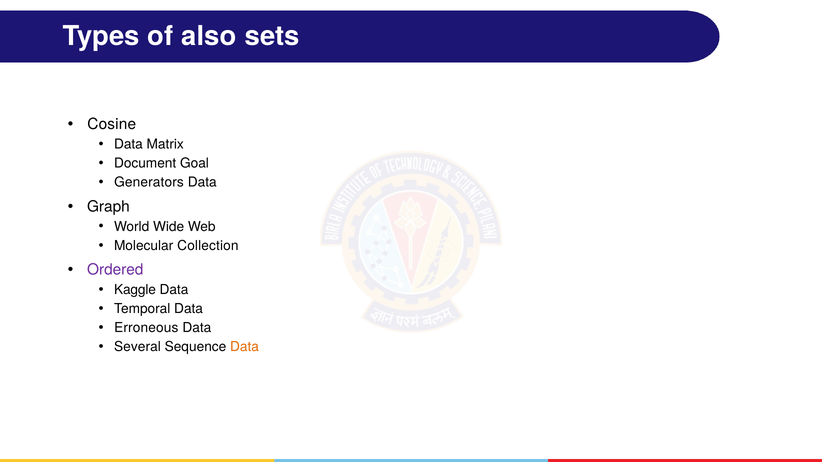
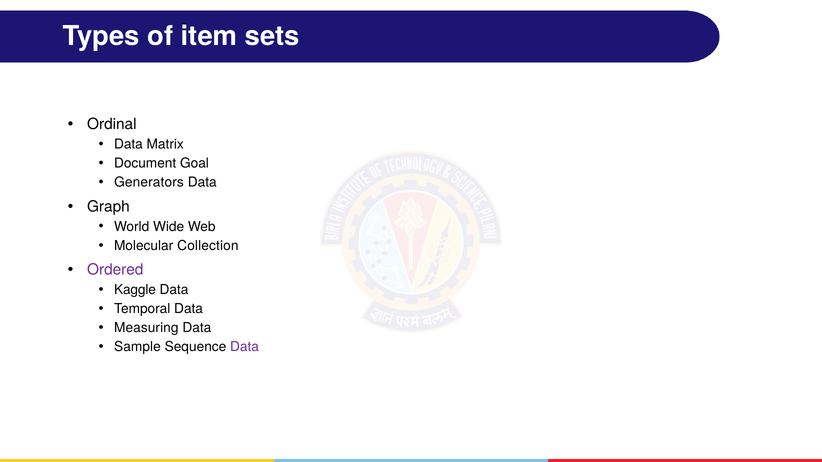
also: also -> item
Cosine: Cosine -> Ordinal
Erroneous: Erroneous -> Measuring
Several: Several -> Sample
Data at (244, 347) colour: orange -> purple
